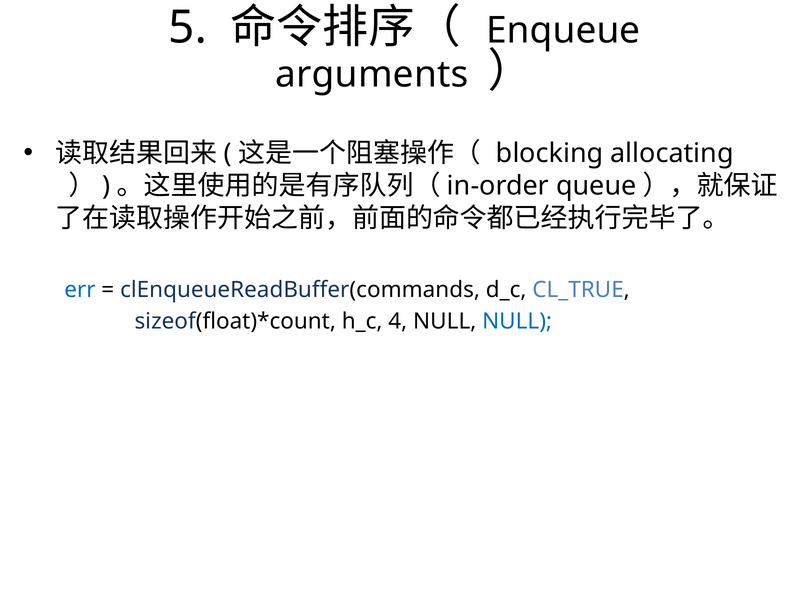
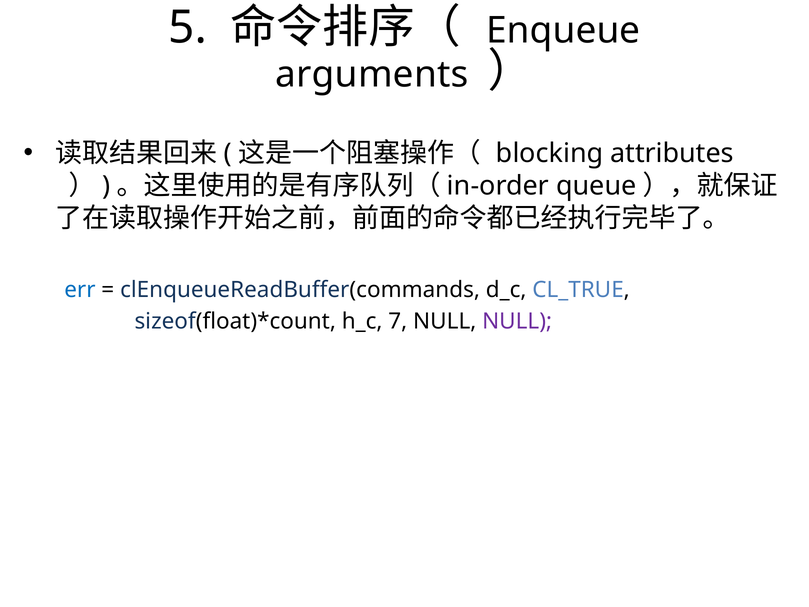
allocating: allocating -> attributes
4: 4 -> 7
NULL at (517, 321) colour: blue -> purple
